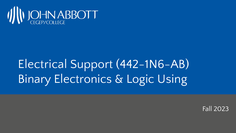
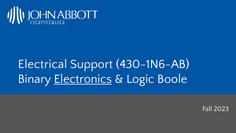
442-1N6-AB: 442-1N6-AB -> 430-1N6-AB
Electronics underline: none -> present
Using: Using -> Boole
